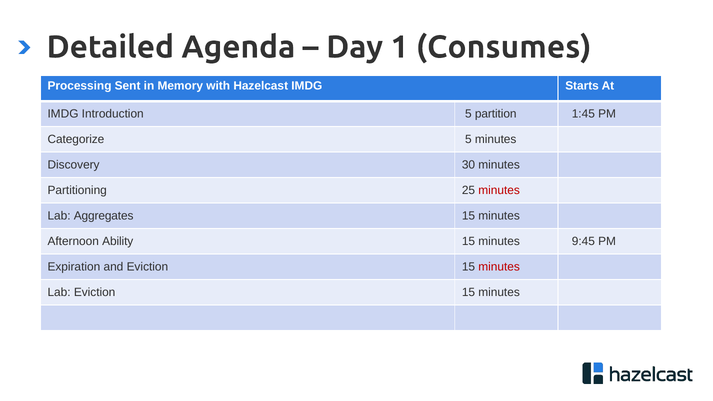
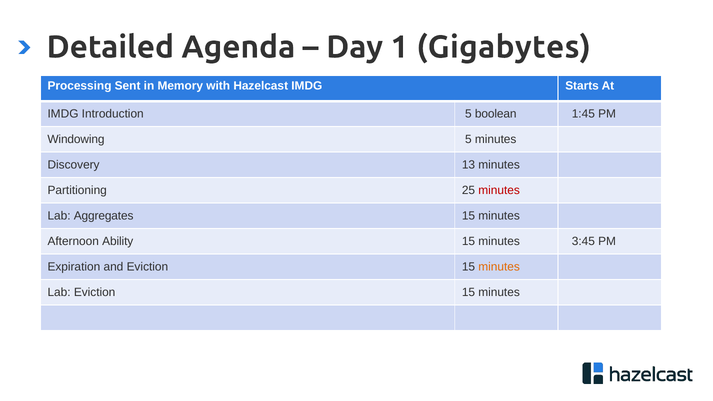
Consumes: Consumes -> Gigabytes
partition: partition -> boolean
Categorize: Categorize -> Windowing
30: 30 -> 13
9:45: 9:45 -> 3:45
minutes at (499, 267) colour: red -> orange
